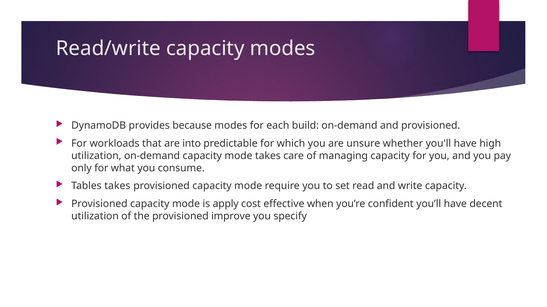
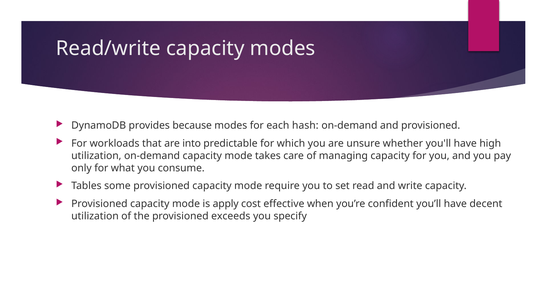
build: build -> hash
Tables takes: takes -> some
improve: improve -> exceeds
